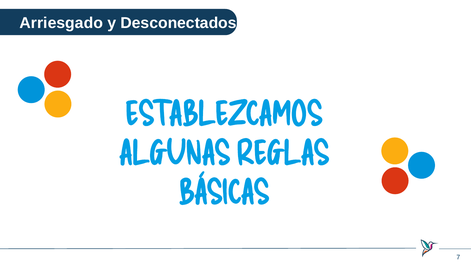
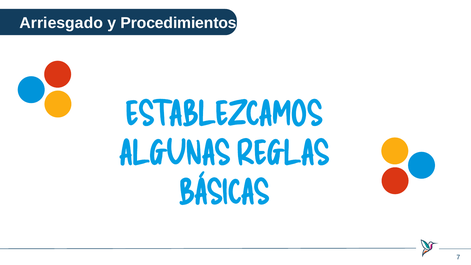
Desconectados: Desconectados -> Procedimientos
